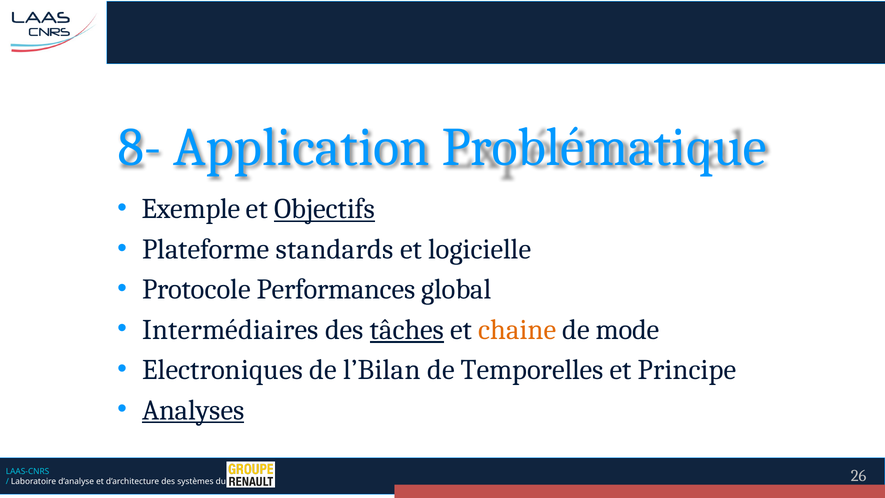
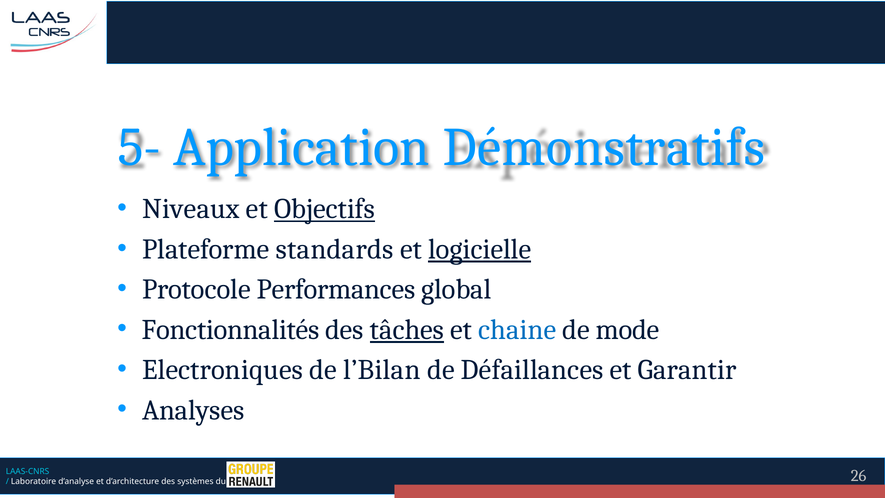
8-: 8- -> 5-
Problématique: Problématique -> Démonstratifs
Exemple: Exemple -> Niveaux
logicielle underline: none -> present
Intermédiaires: Intermédiaires -> Fonctionnalités
chaine colour: orange -> blue
Temporelles: Temporelles -> Défaillances
Principe: Principe -> Garantir
Analyses underline: present -> none
